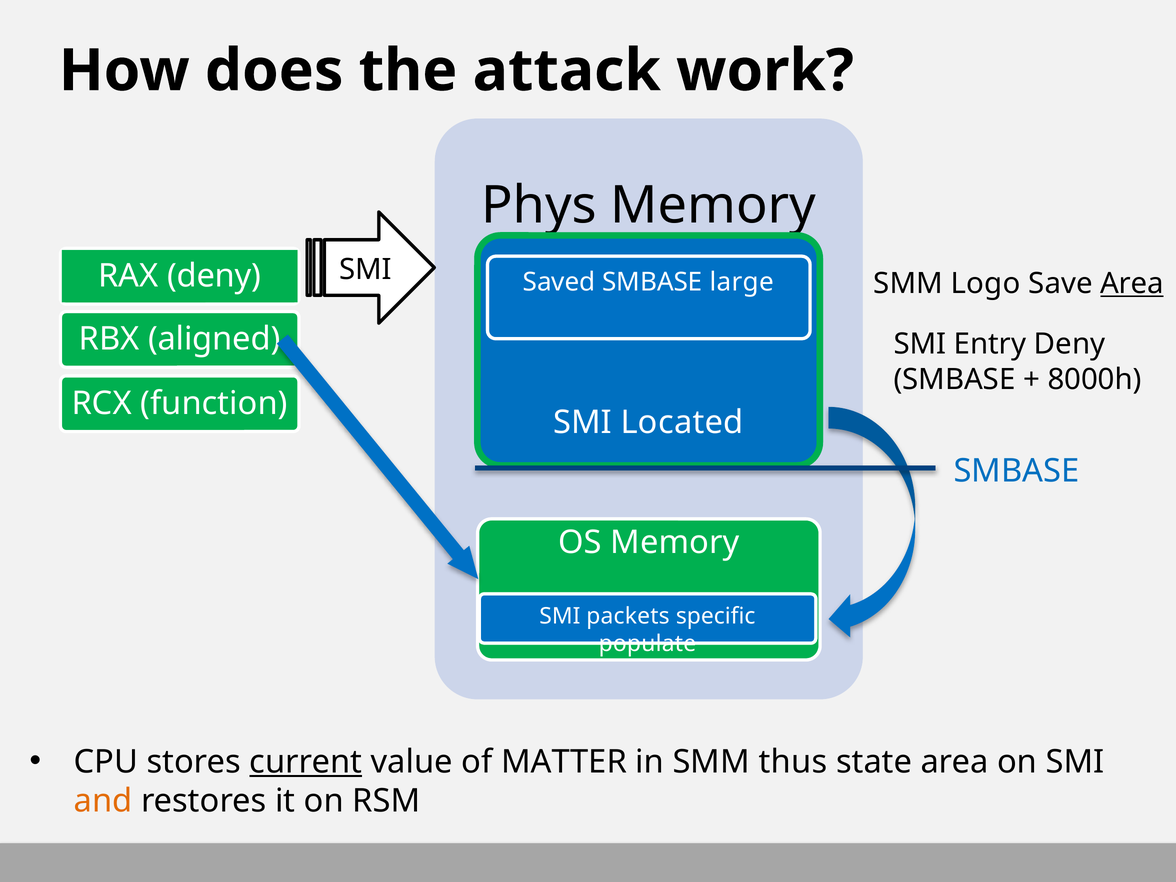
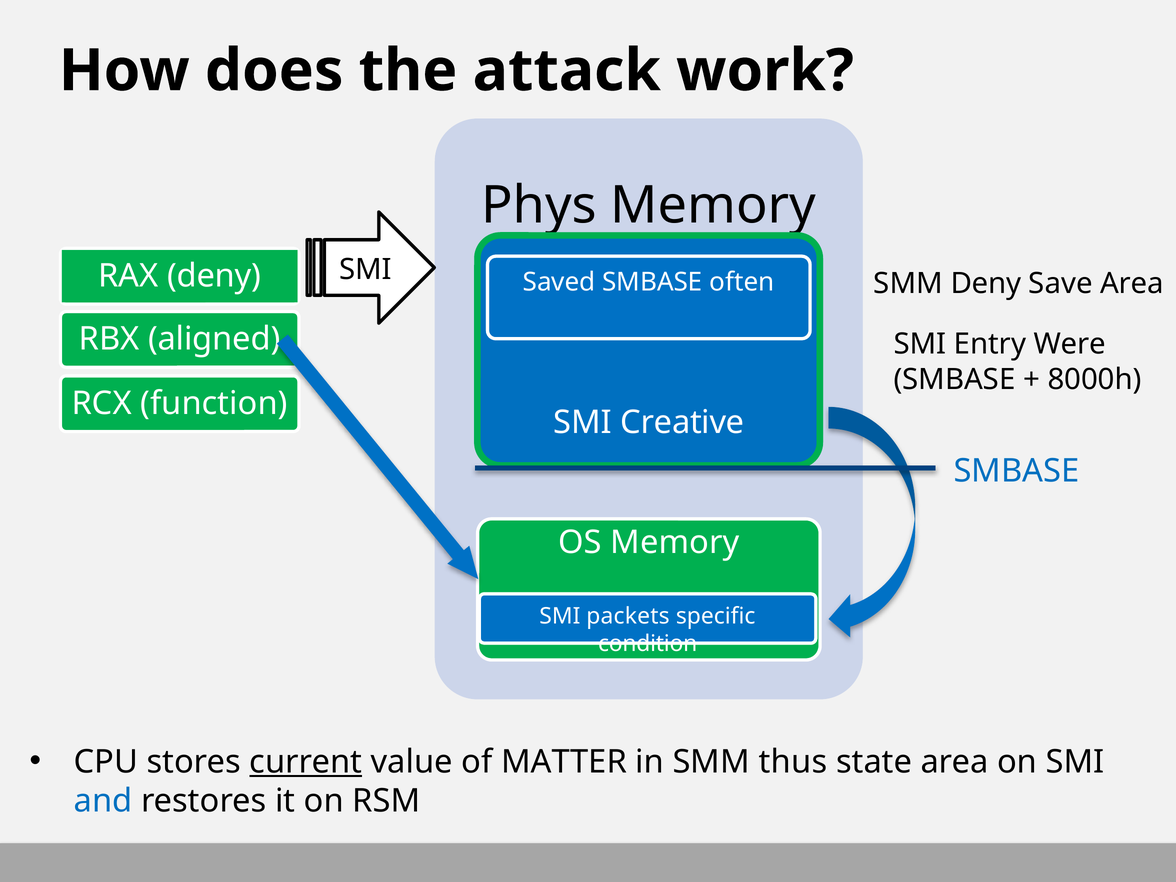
large: large -> often
SMM Logo: Logo -> Deny
Area at (1132, 284) underline: present -> none
Entry Deny: Deny -> Were
Located: Located -> Creative
populate: populate -> condition
and colour: orange -> blue
